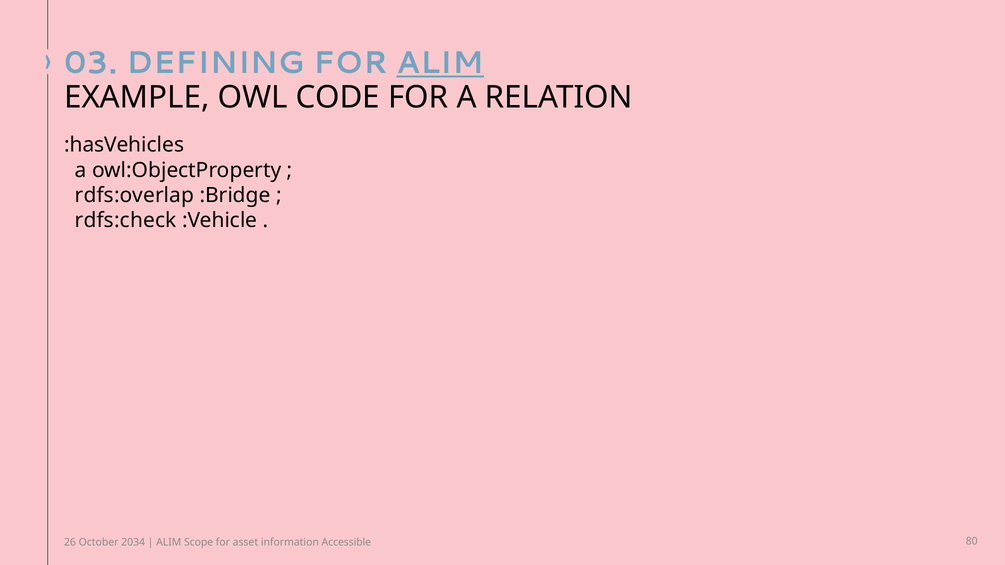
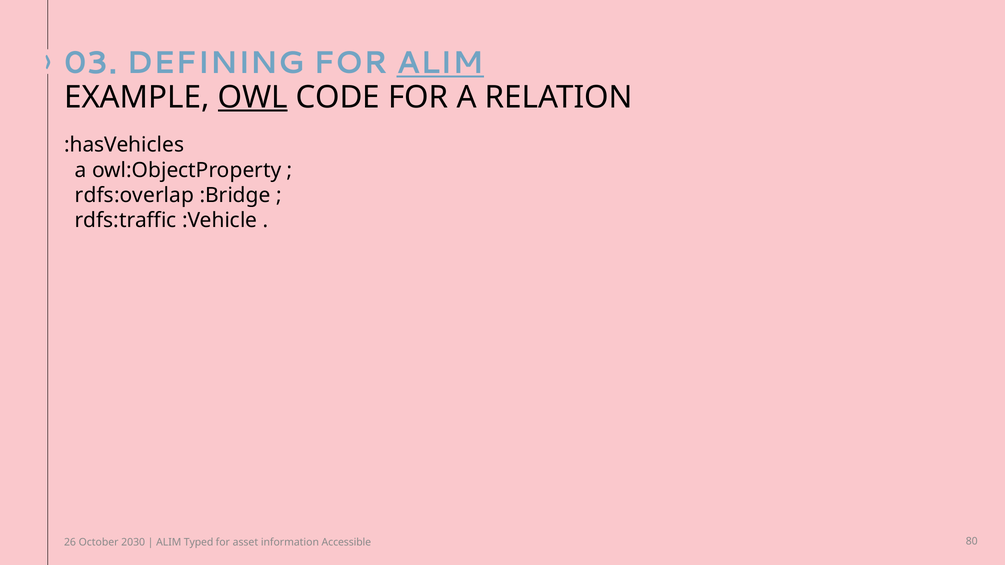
OWL underline: none -> present
rdfs:check: rdfs:check -> rdfs:traffic
2034: 2034 -> 2030
Scope: Scope -> Typed
